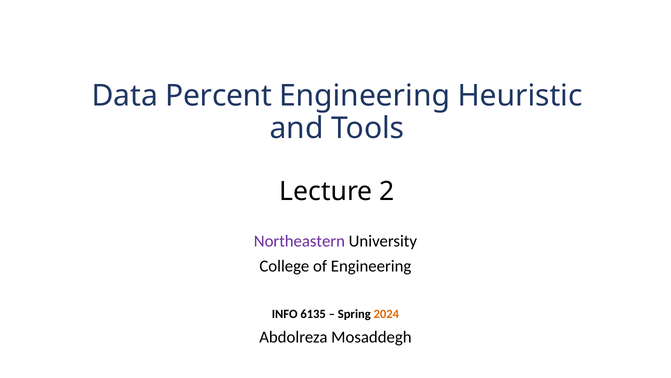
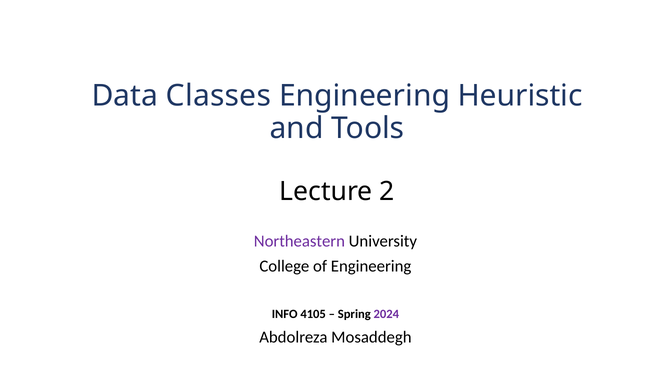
Percent: Percent -> Classes
6135: 6135 -> 4105
2024 colour: orange -> purple
